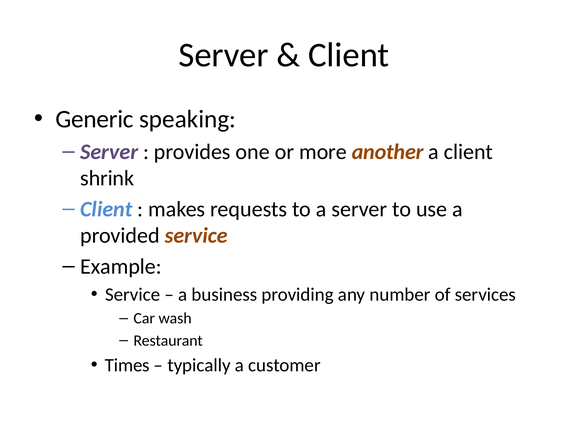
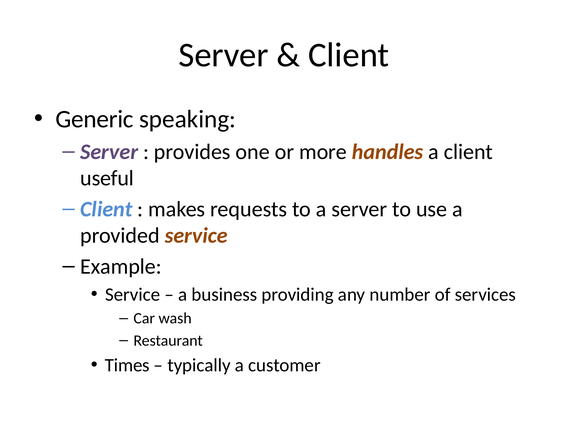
another: another -> handles
shrink: shrink -> useful
